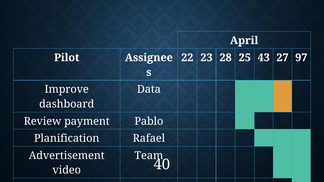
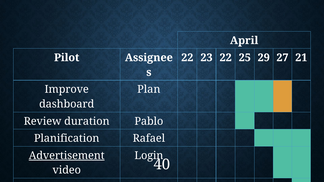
23 28: 28 -> 22
43: 43 -> 29
97: 97 -> 21
Data: Data -> Plan
payment: payment -> duration
Advertisement underline: none -> present
Team: Team -> Login
